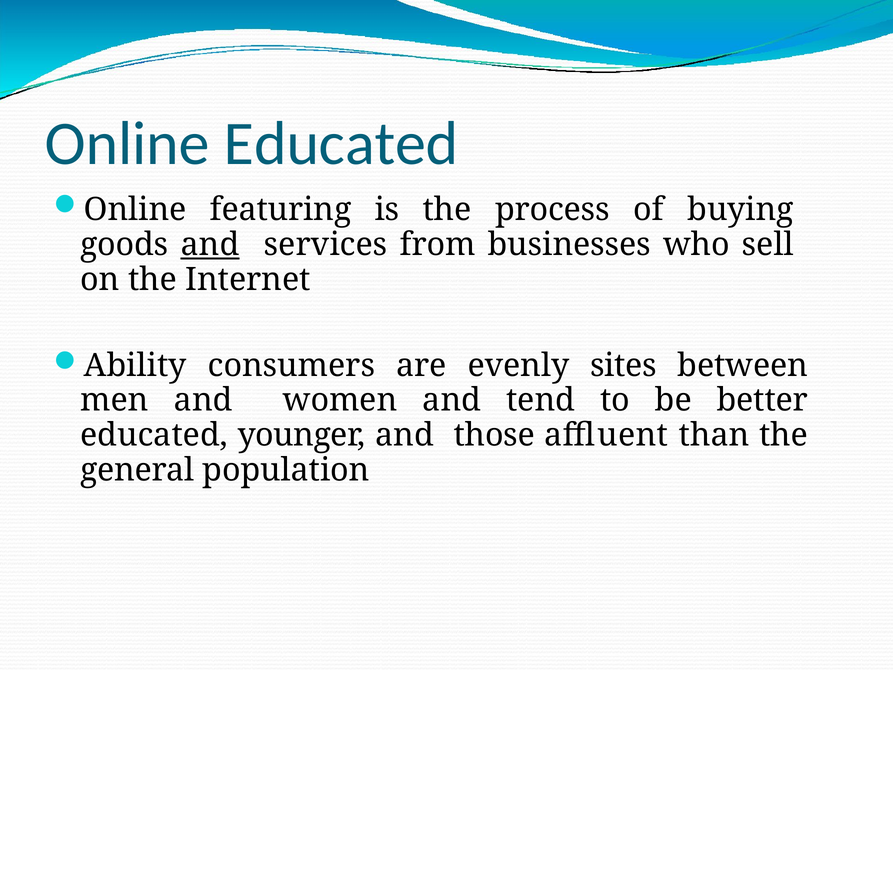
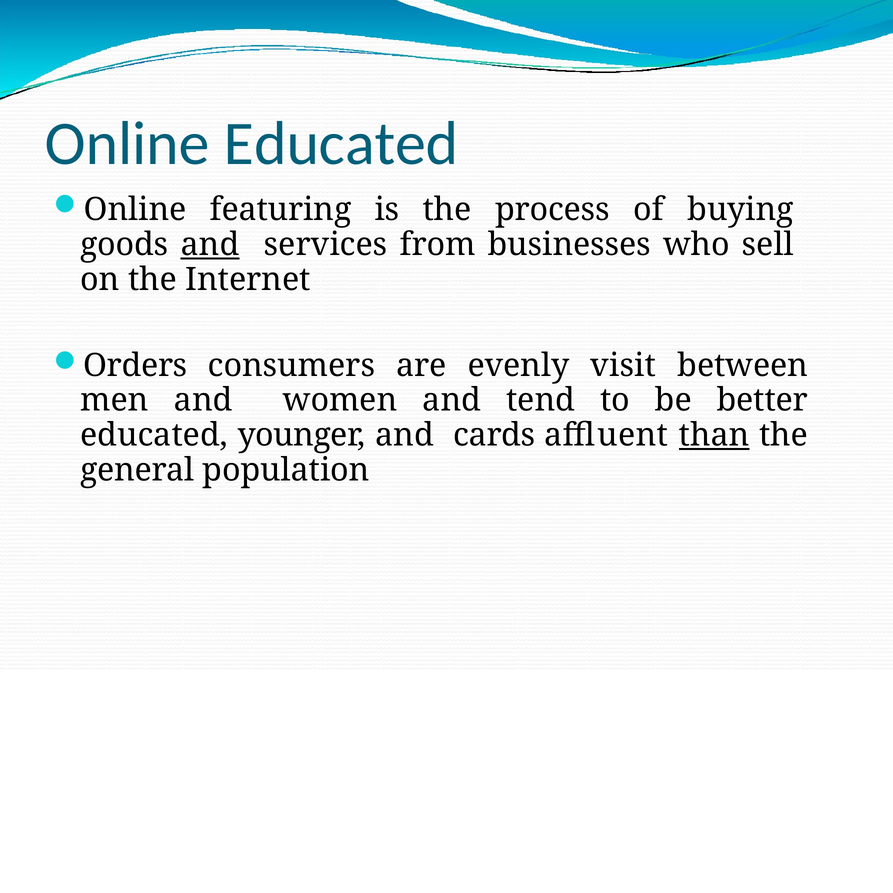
Ability: Ability -> Orders
sites: sites -> visit
those: those -> cards
than underline: none -> present
